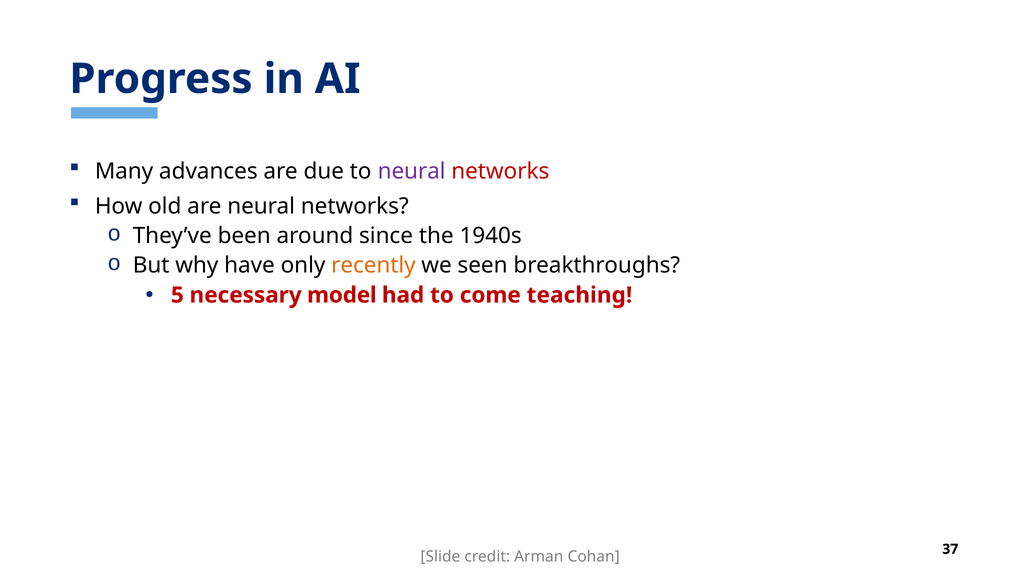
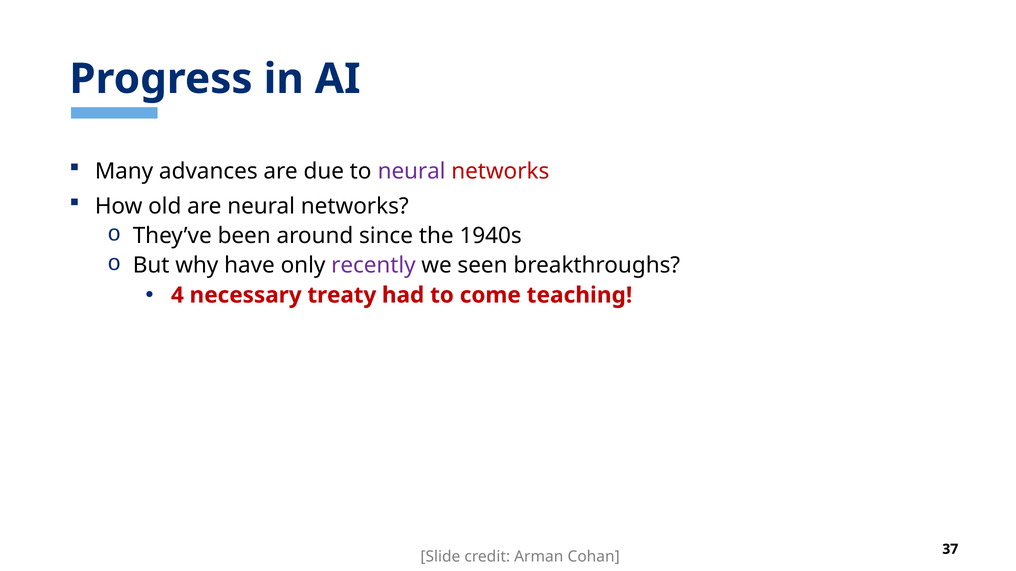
recently colour: orange -> purple
5: 5 -> 4
model: model -> treaty
